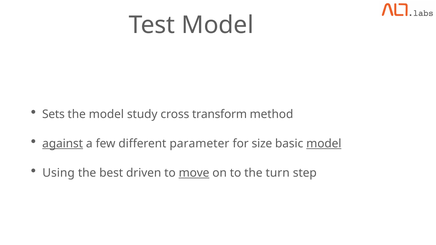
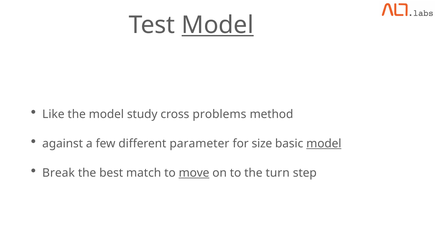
Model at (218, 25) underline: none -> present
Sets: Sets -> Like
transform: transform -> problems
against underline: present -> none
Using: Using -> Break
driven: driven -> match
